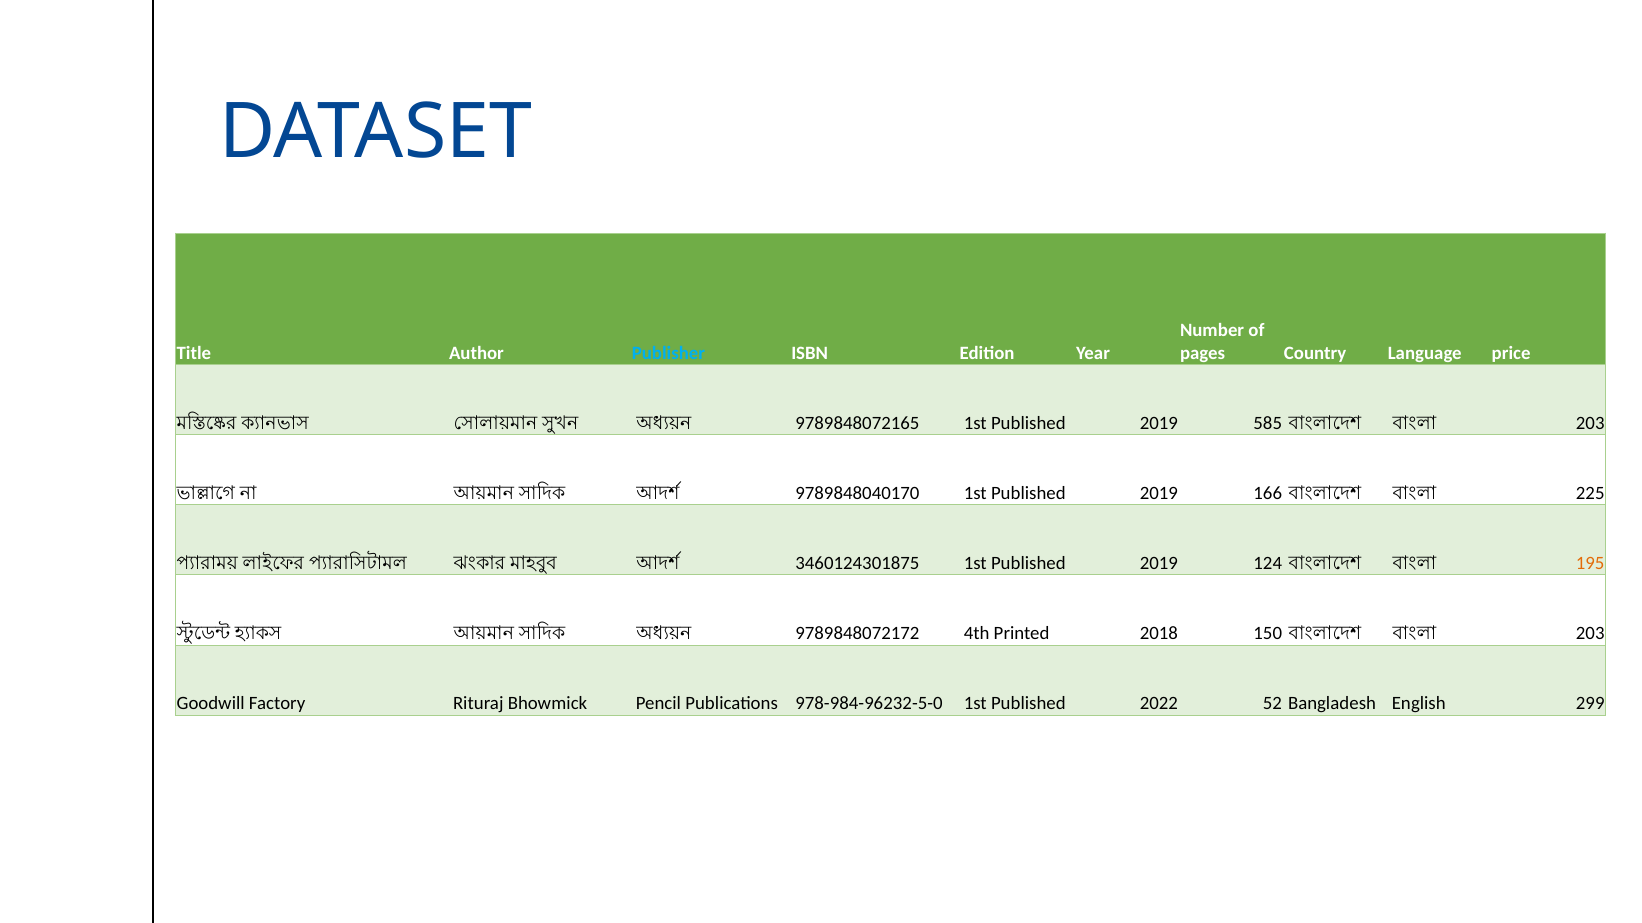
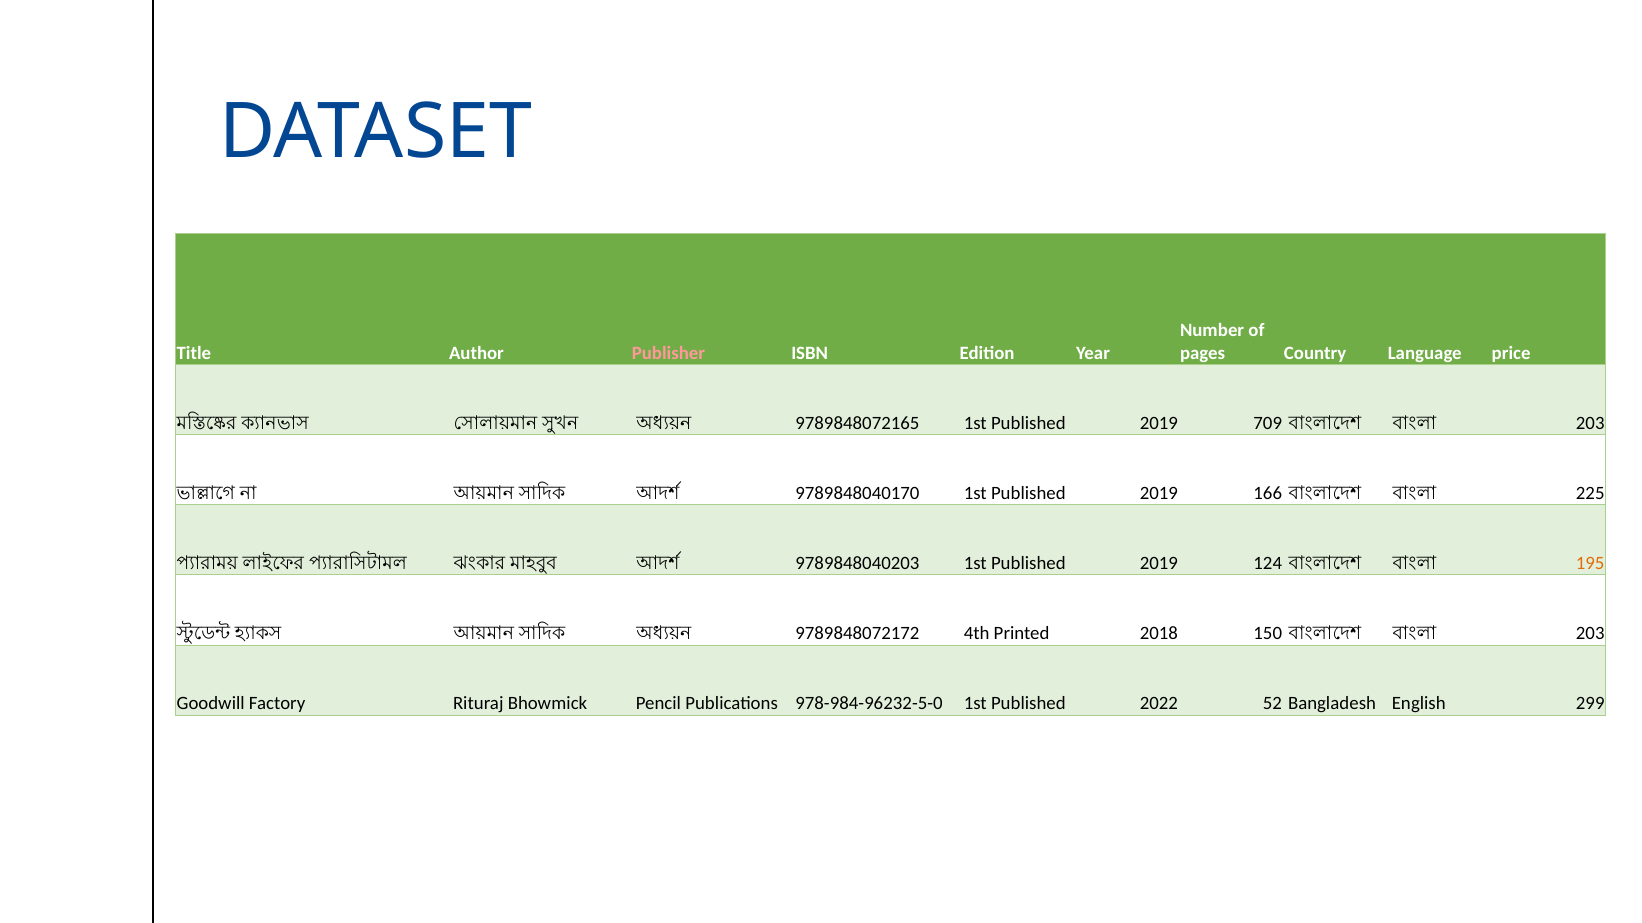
Publisher colour: light blue -> pink
585: 585 -> 709
3460124301875: 3460124301875 -> 9789848040203
